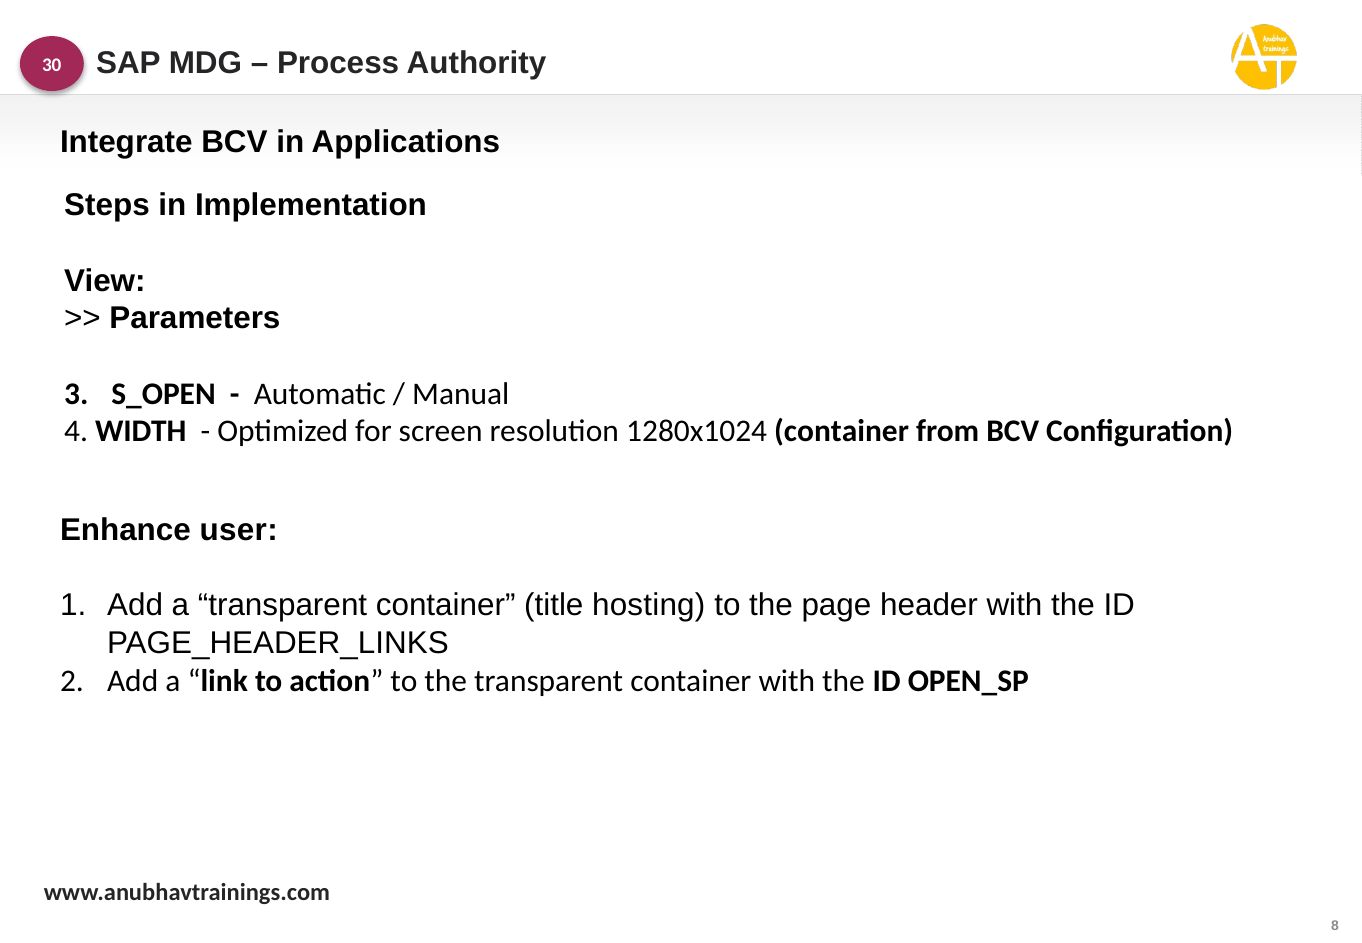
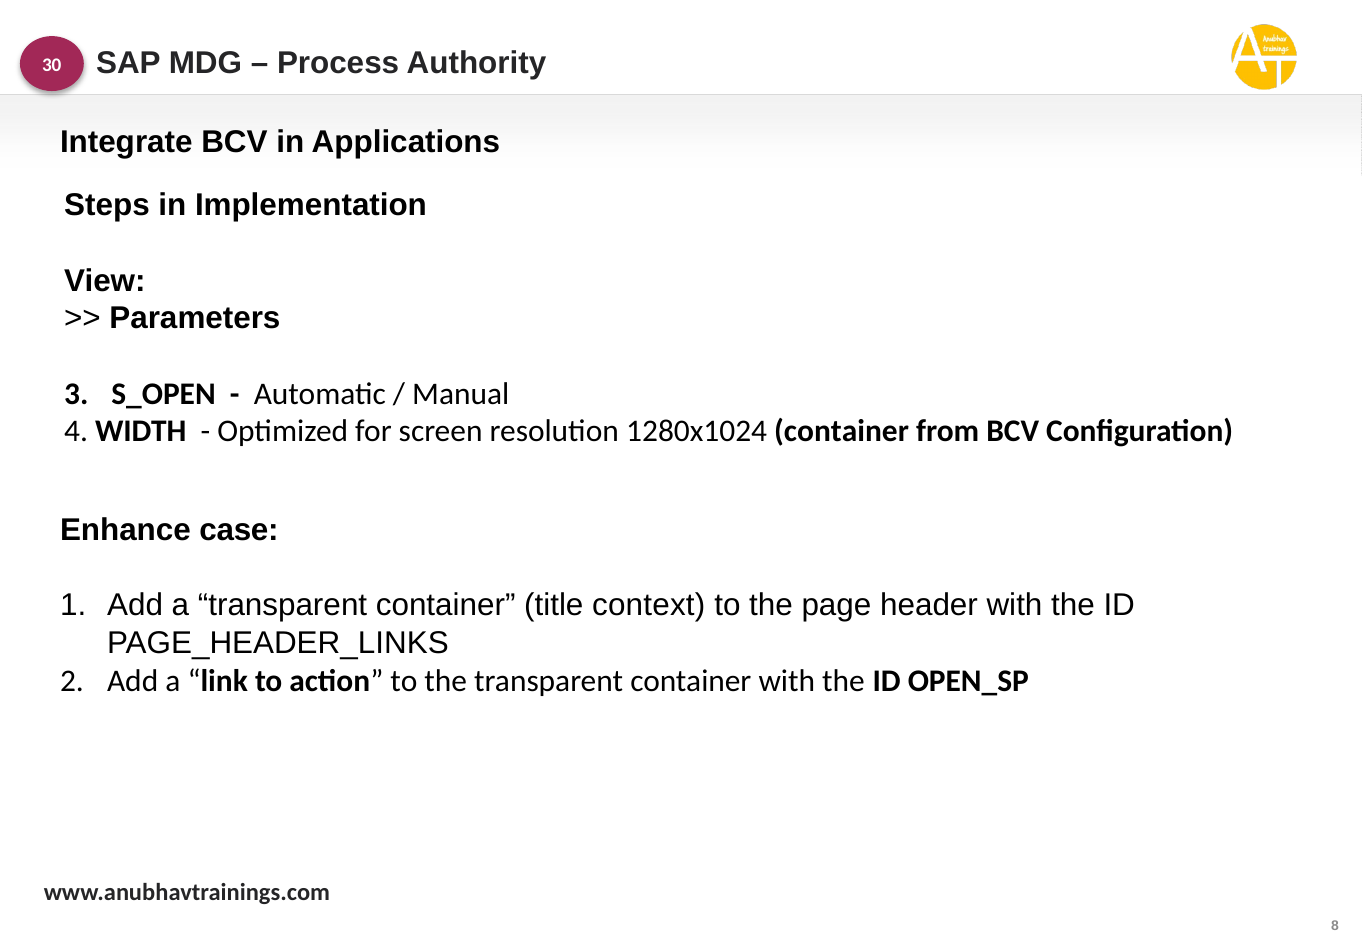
user: user -> case
hosting: hosting -> context
